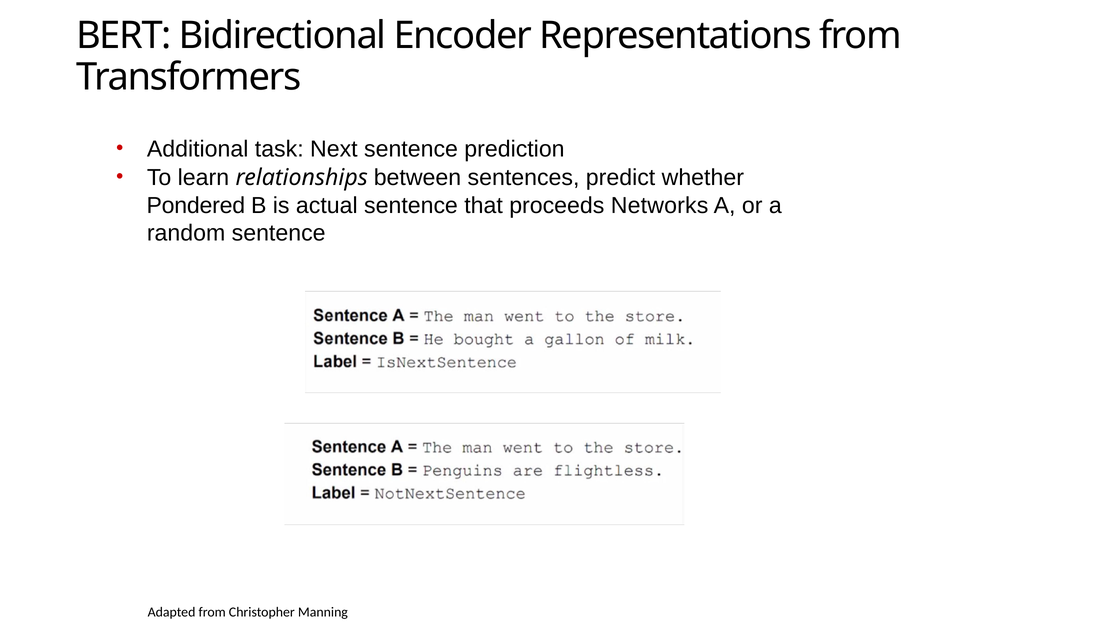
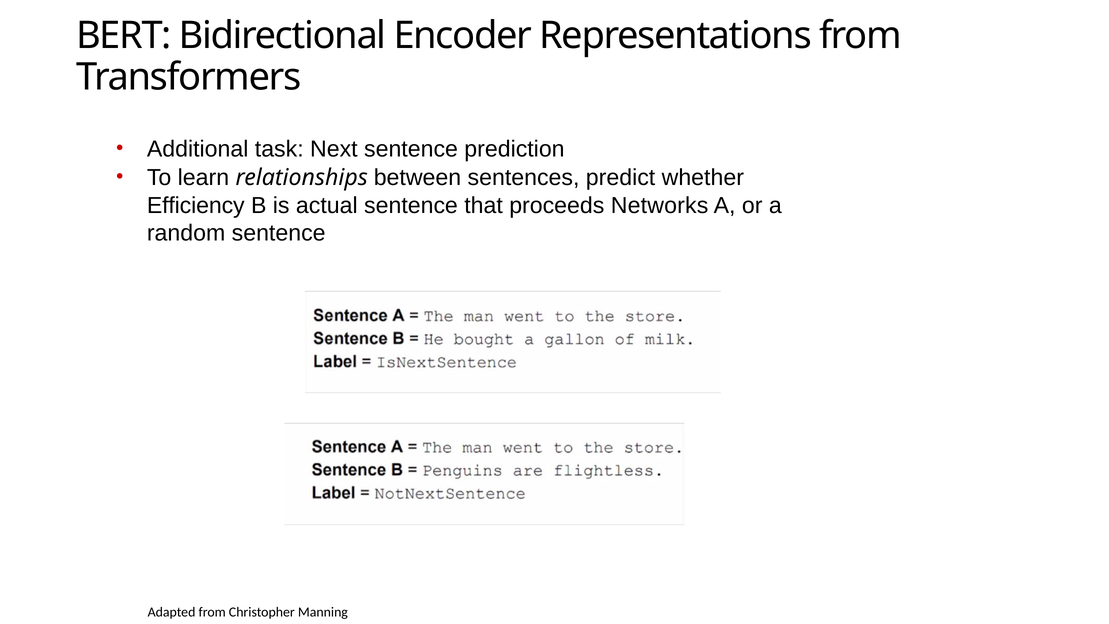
Pondered: Pondered -> Efficiency
